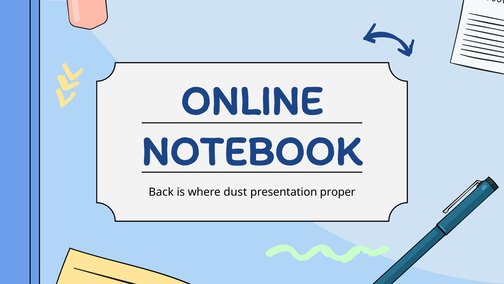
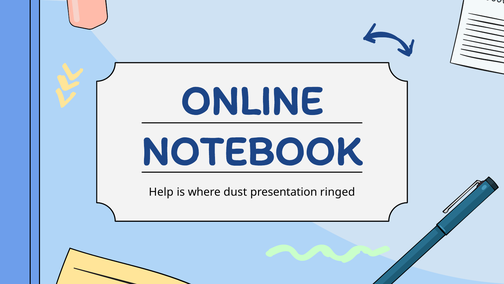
Back: Back -> Help
proper: proper -> ringed
